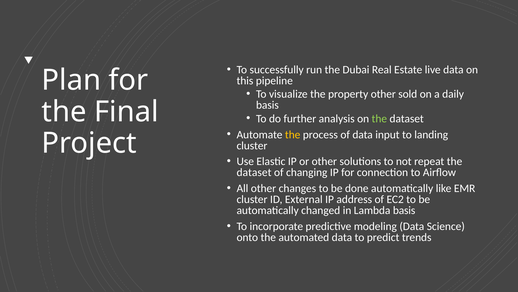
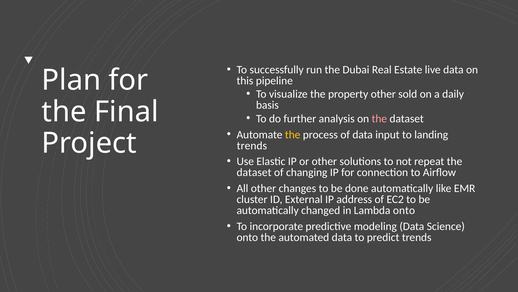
the at (379, 118) colour: light green -> pink
cluster at (252, 145): cluster -> trends
Lambda basis: basis -> onto
